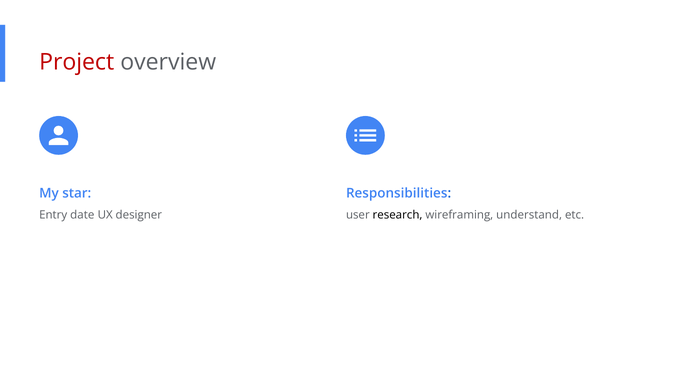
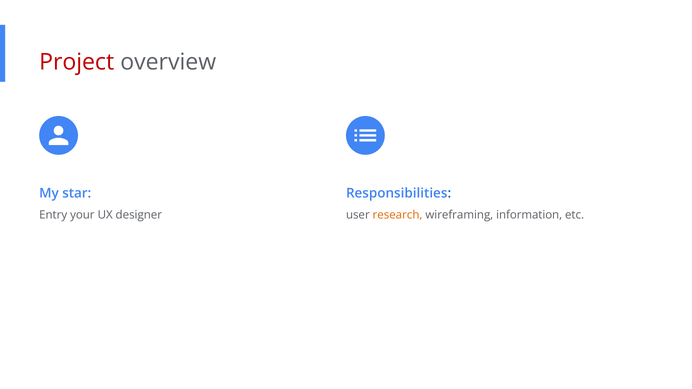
date: date -> your
research colour: black -> orange
understand: understand -> information
